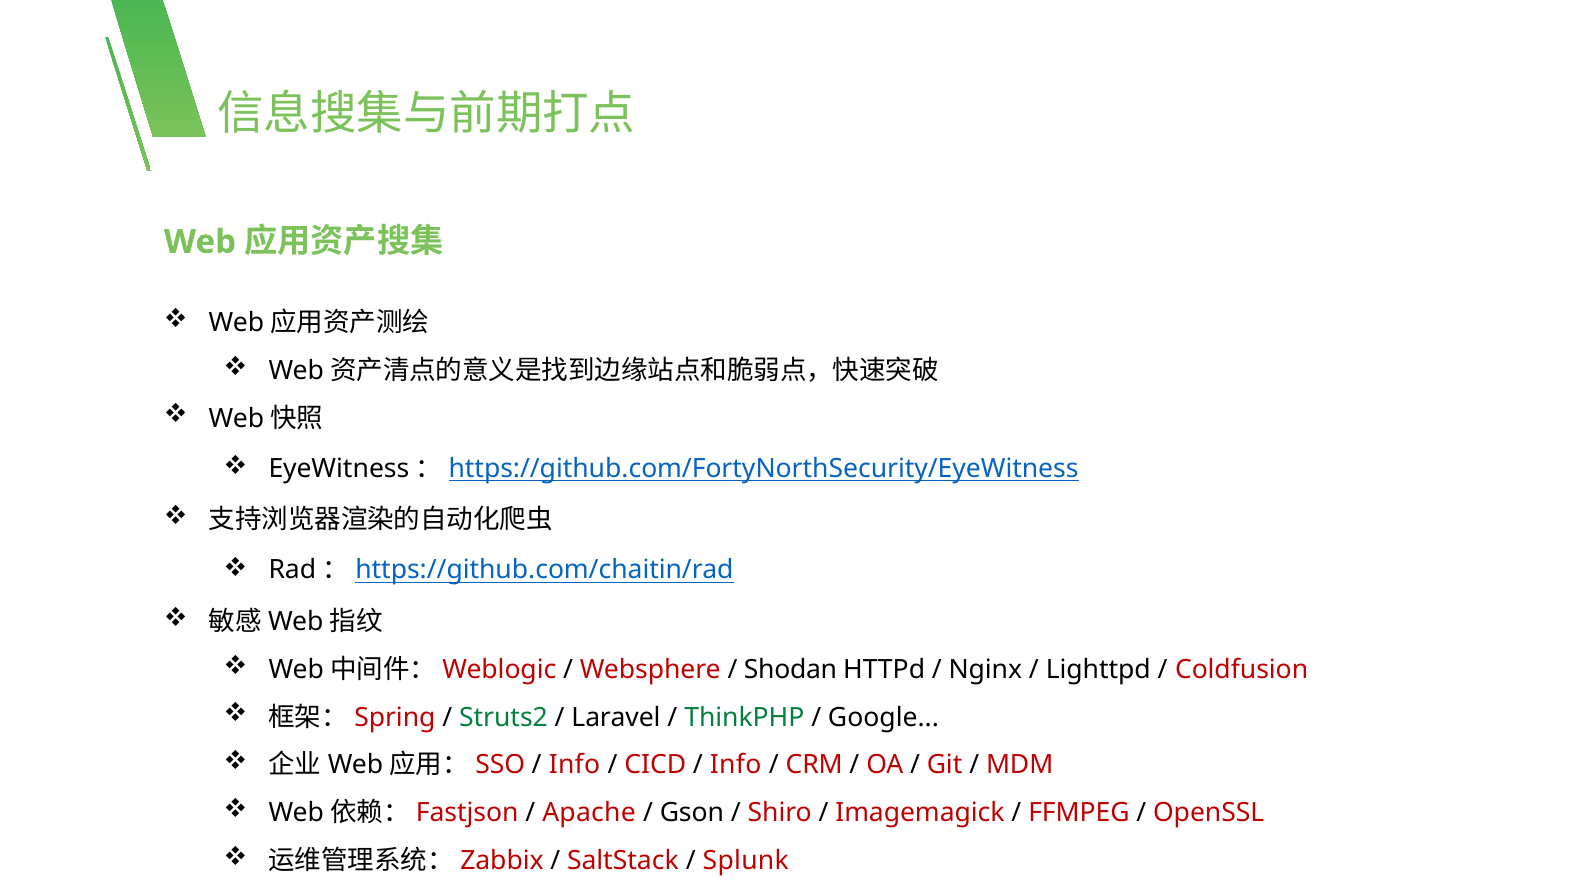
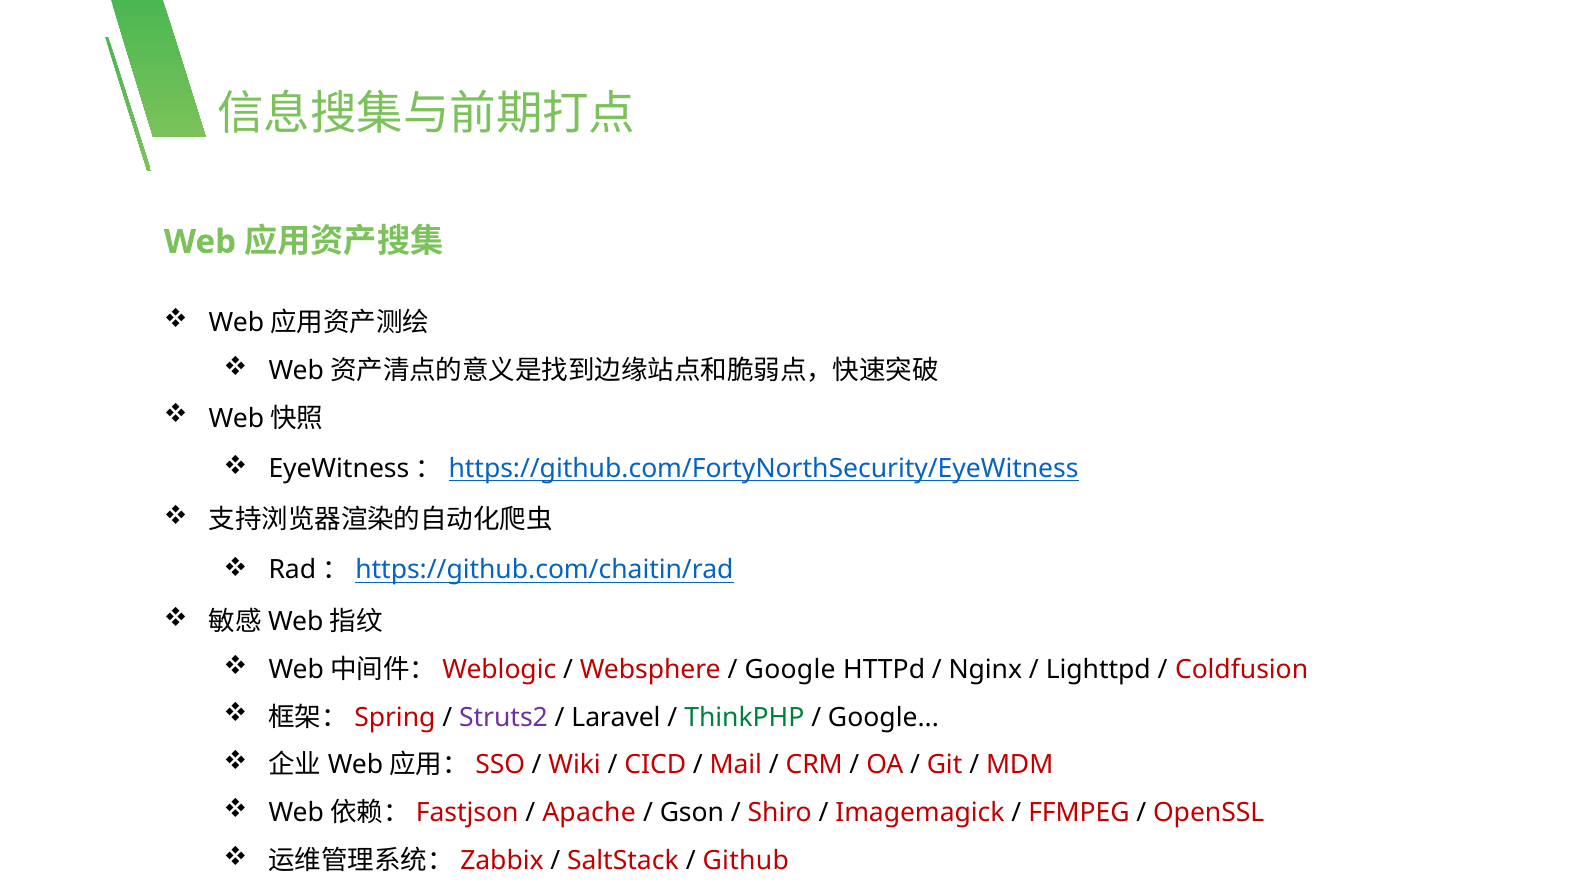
Shodan at (790, 670): Shodan -> Google
Struts2 colour: green -> purple
Info at (574, 766): Info -> Wiki
Info at (736, 766): Info -> Mail
Splunk: Splunk -> Github
